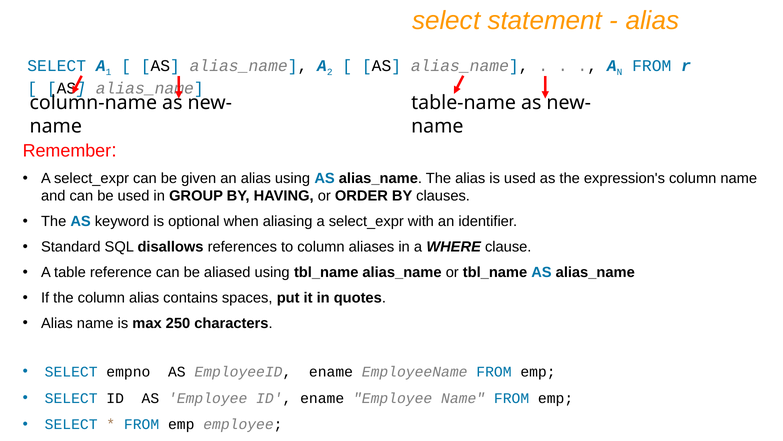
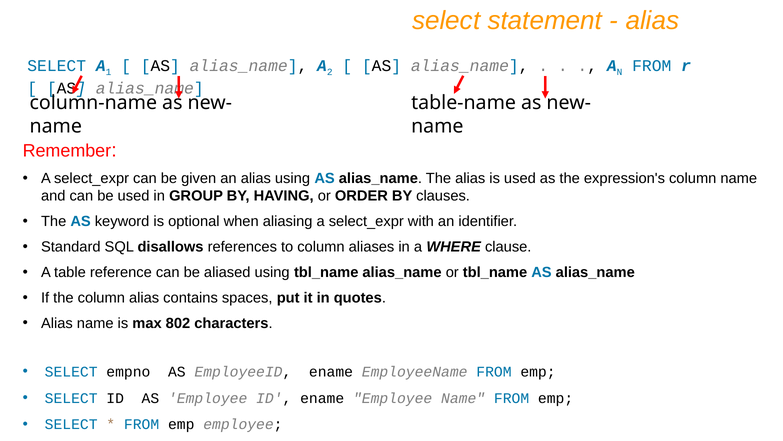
250: 250 -> 802
